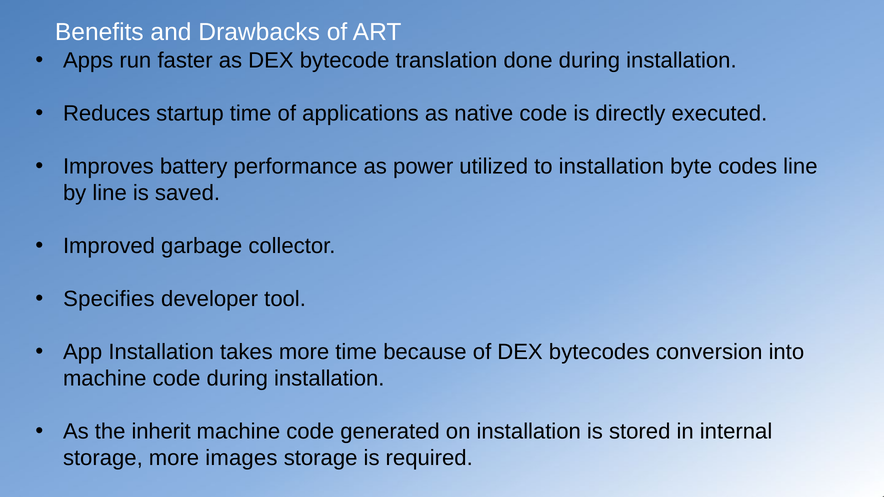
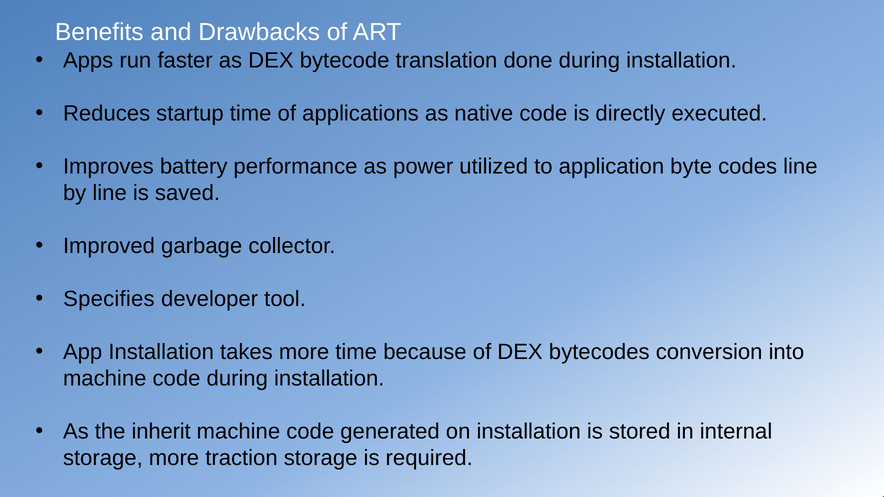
to installation: installation -> application
images: images -> traction
